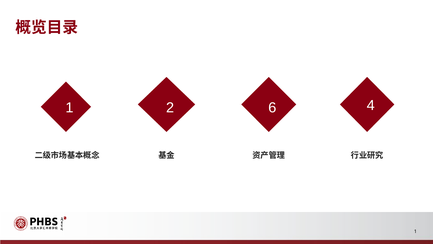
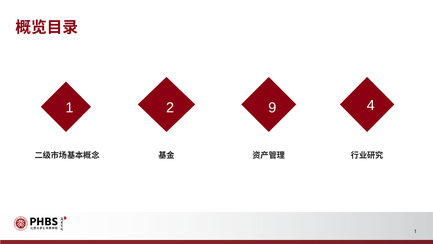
6: 6 -> 9
